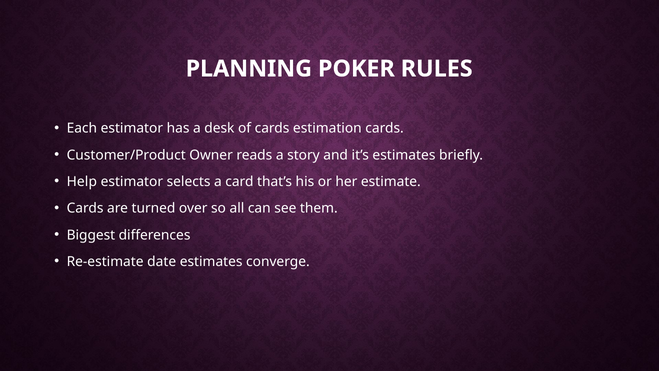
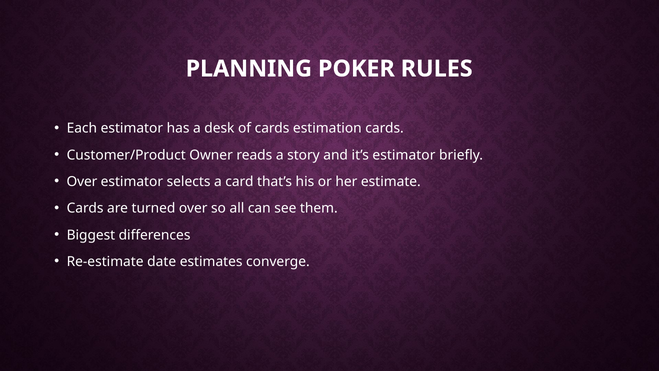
it’s estimates: estimates -> estimator
Help at (82, 182): Help -> Over
